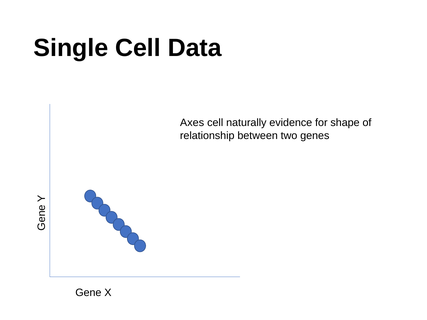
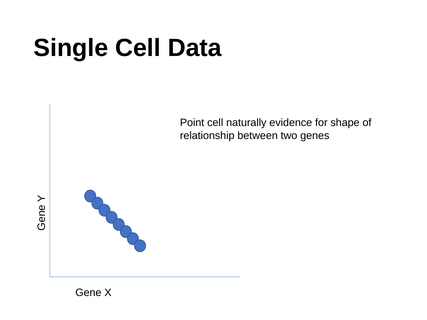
Axes: Axes -> Point
